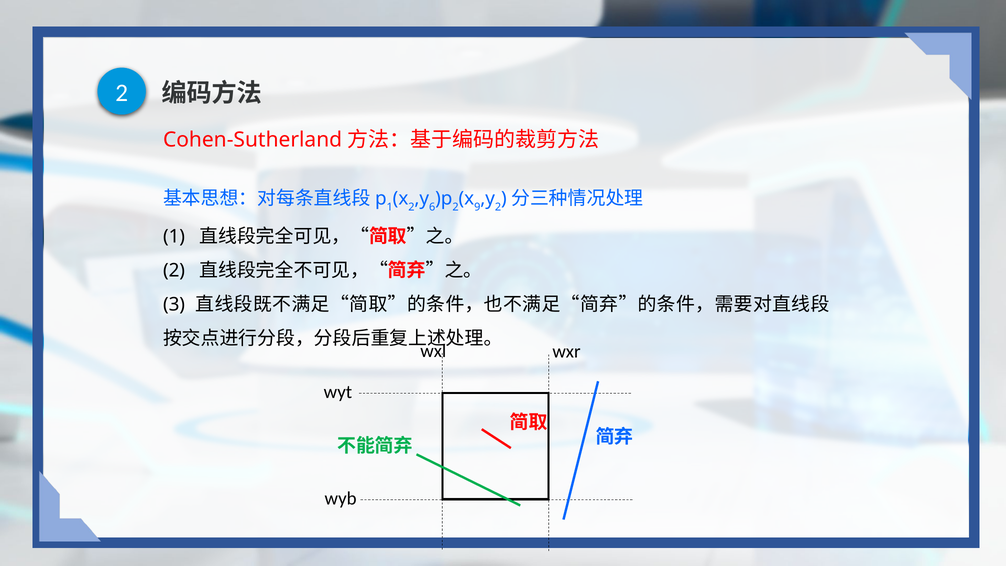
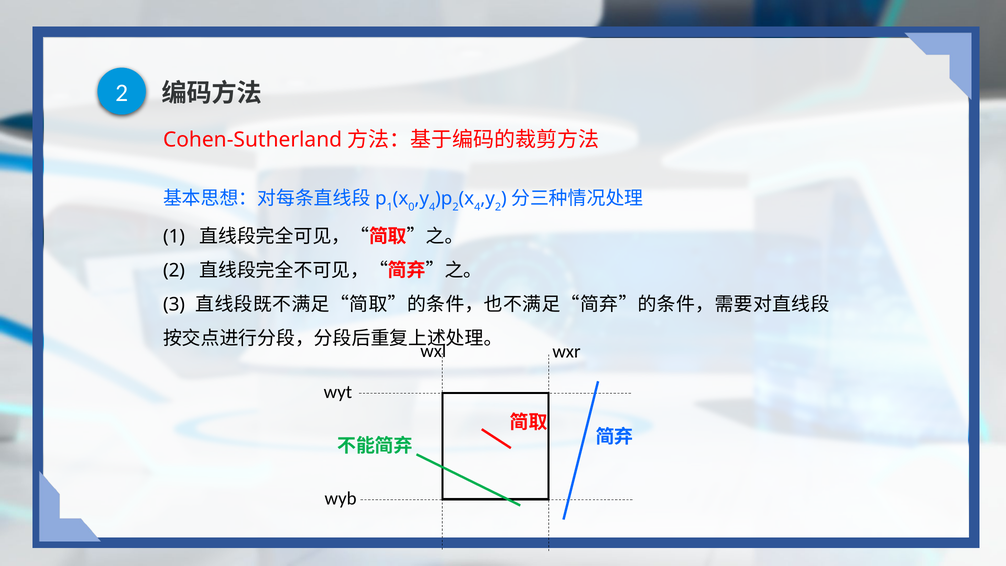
2 at (411, 207): 2 -> 0
6 at (432, 207): 6 -> 4
9 at (477, 207): 9 -> 4
